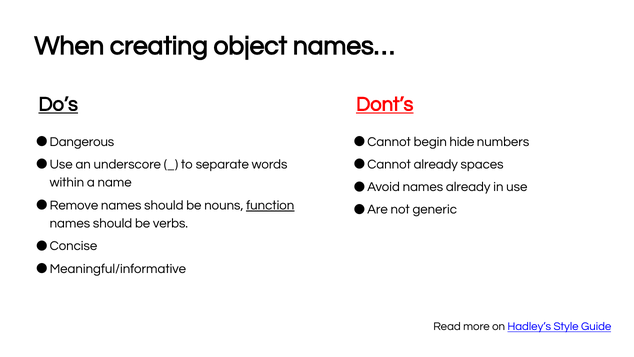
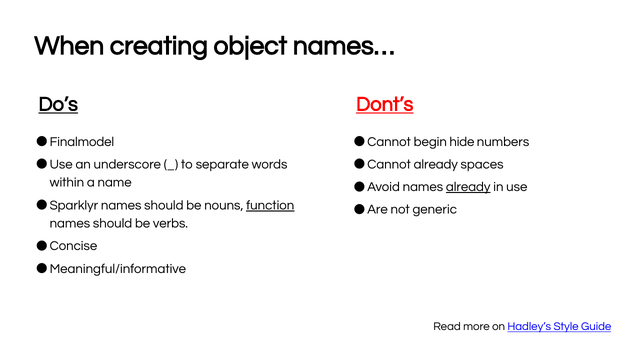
Dangerous: Dangerous -> Finalmodel
already at (468, 187) underline: none -> present
Remove: Remove -> Sparklyr
